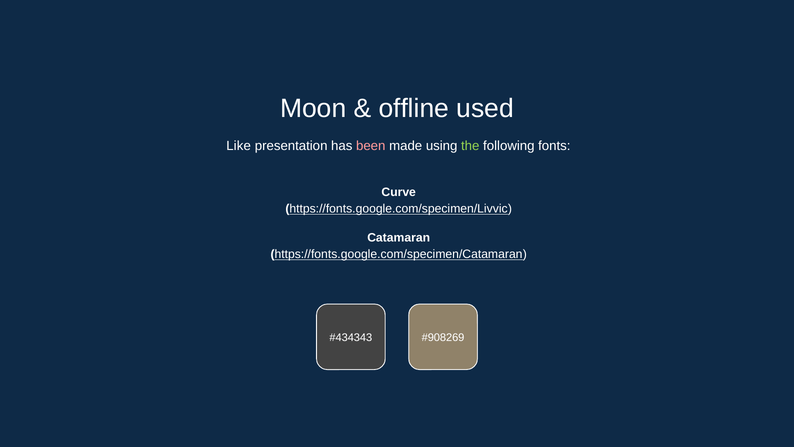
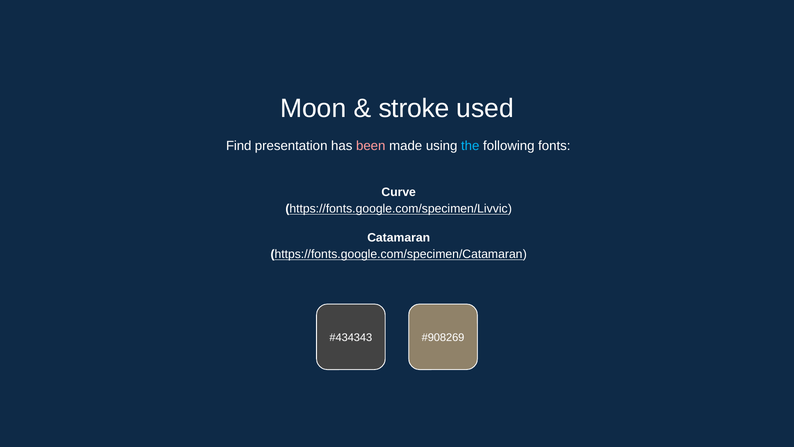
offline: offline -> stroke
Like: Like -> Find
the colour: light green -> light blue
